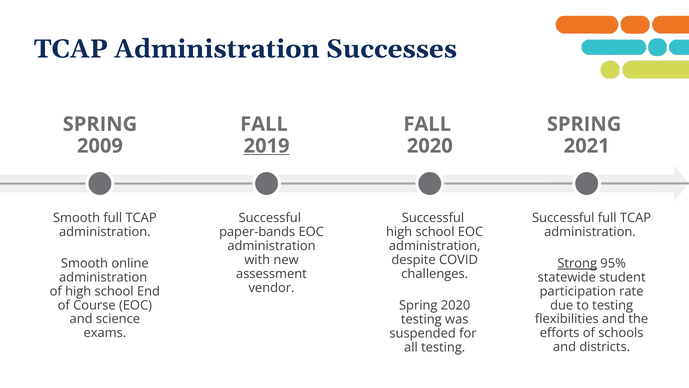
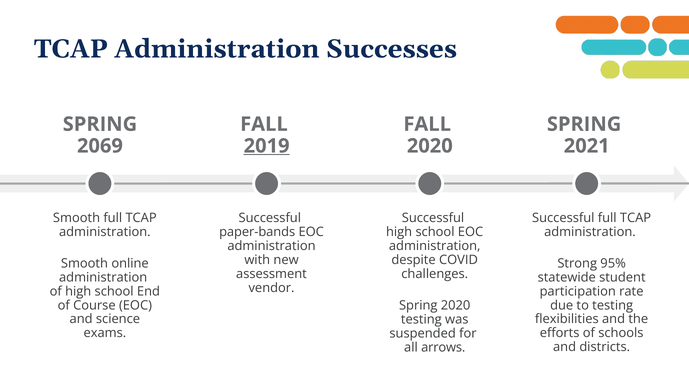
2009: 2009 -> 2069
Strong underline: present -> none
all testing: testing -> arrows
